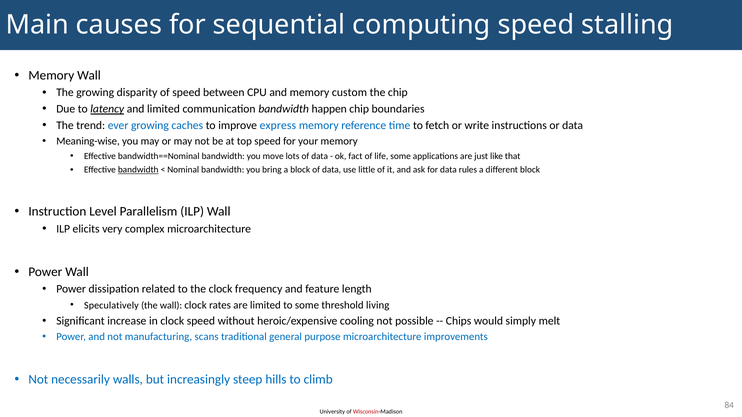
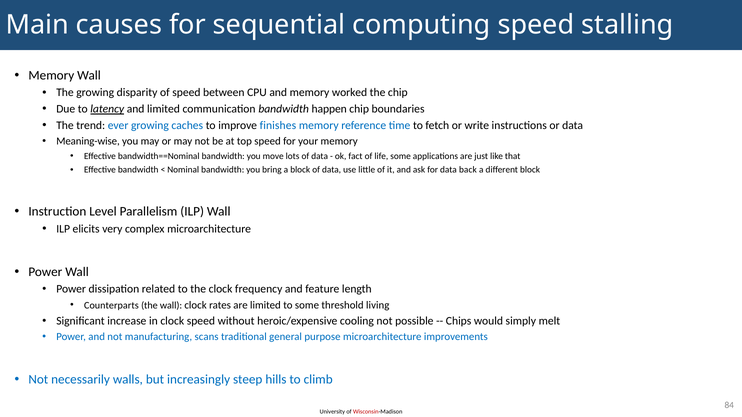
custom: custom -> worked
express: express -> finishes
bandwidth at (138, 170) underline: present -> none
rules: rules -> back
Speculatively: Speculatively -> Counterparts
